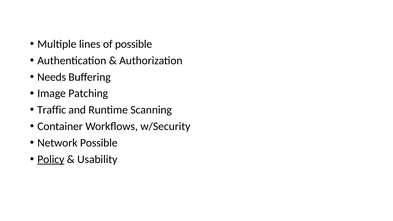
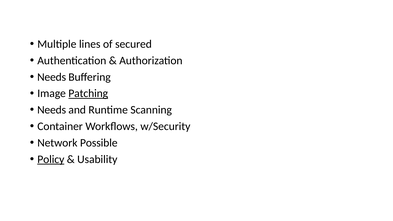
of possible: possible -> secured
Patching underline: none -> present
Traffic at (52, 110): Traffic -> Needs
